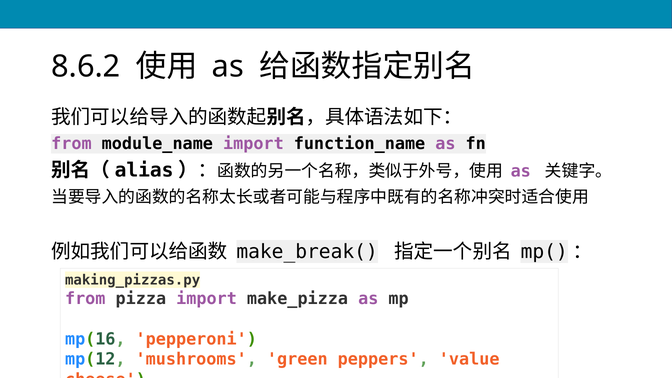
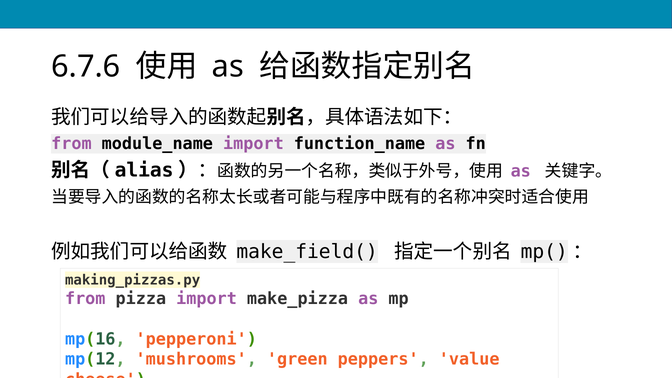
8.6.2: 8.6.2 -> 6.7.6
make_break(: make_break( -> make_field(
